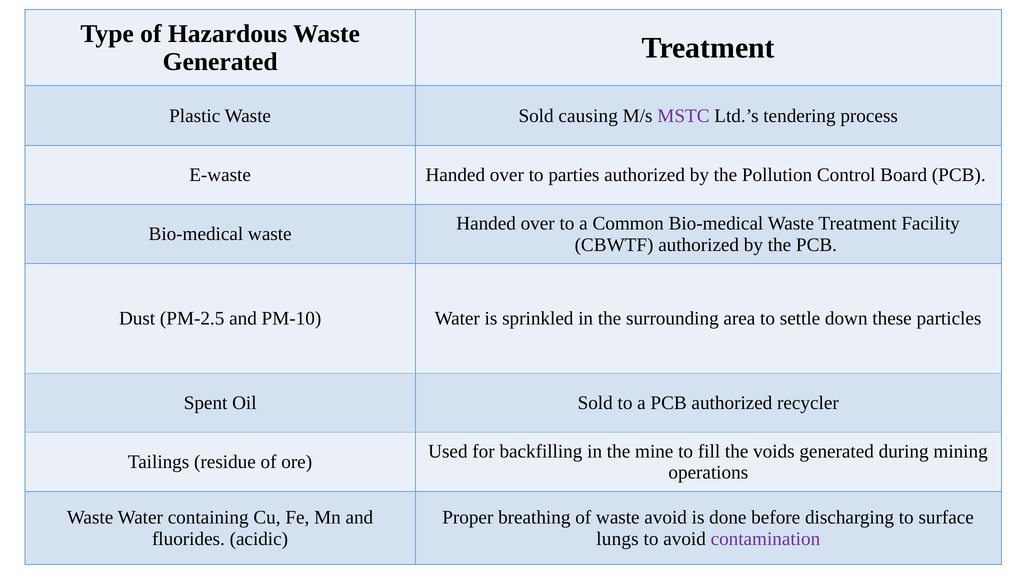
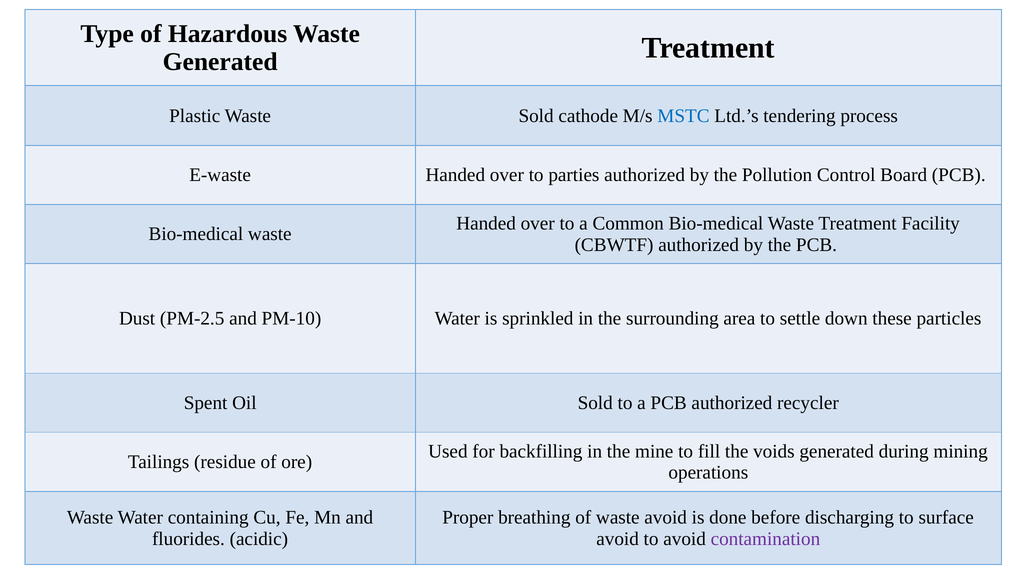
causing: causing -> cathode
MSTC colour: purple -> blue
lungs at (618, 539): lungs -> avoid
